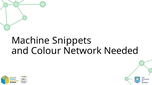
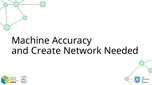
Snippets: Snippets -> Accuracy
Colour: Colour -> Create
